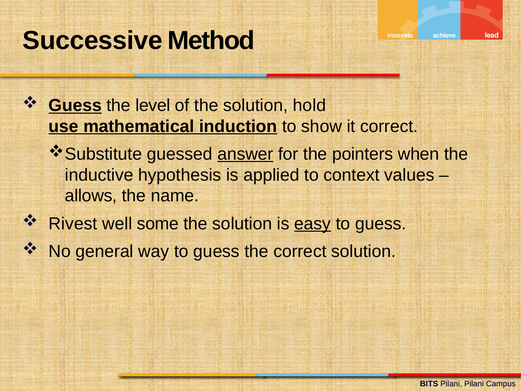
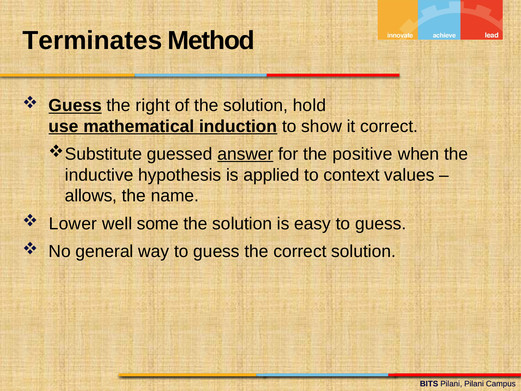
Successive: Successive -> Terminates
level: level -> right
pointers: pointers -> positive
Rivest: Rivest -> Lower
easy underline: present -> none
